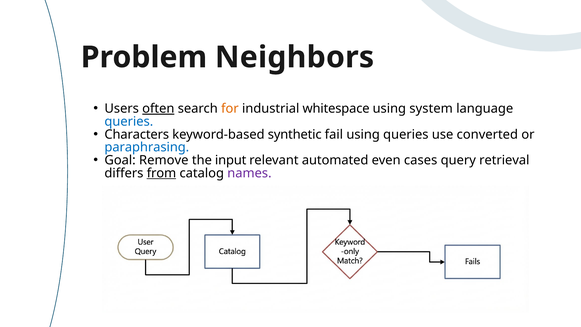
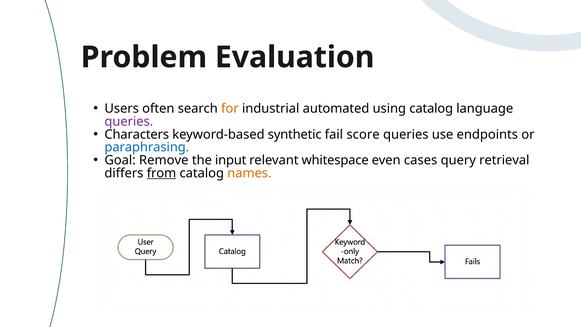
Neighbors: Neighbors -> Evaluation
often underline: present -> none
whitespace: whitespace -> automated
using system: system -> catalog
queries at (129, 121) colour: blue -> purple
fail using: using -> score
converted: converted -> endpoints
automated: automated -> whitespace
names colour: purple -> orange
